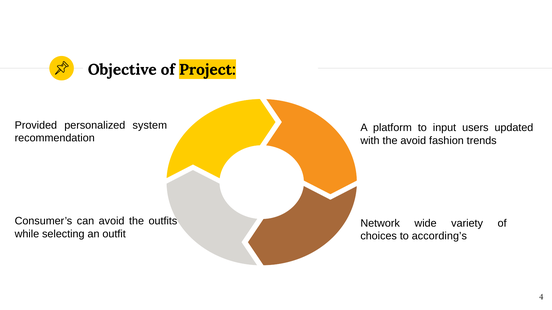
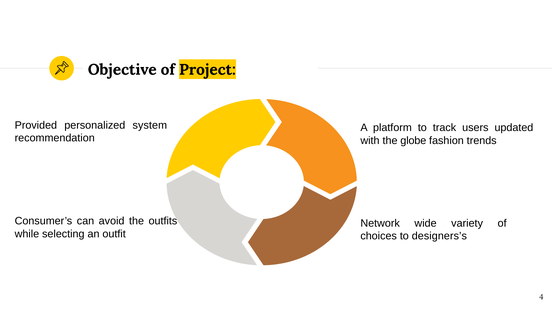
input: input -> track
the avoid: avoid -> globe
according’s: according’s -> designers’s
